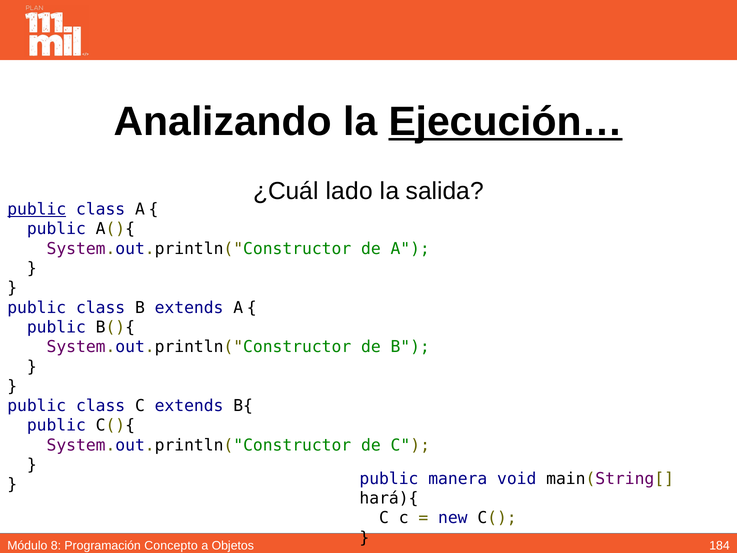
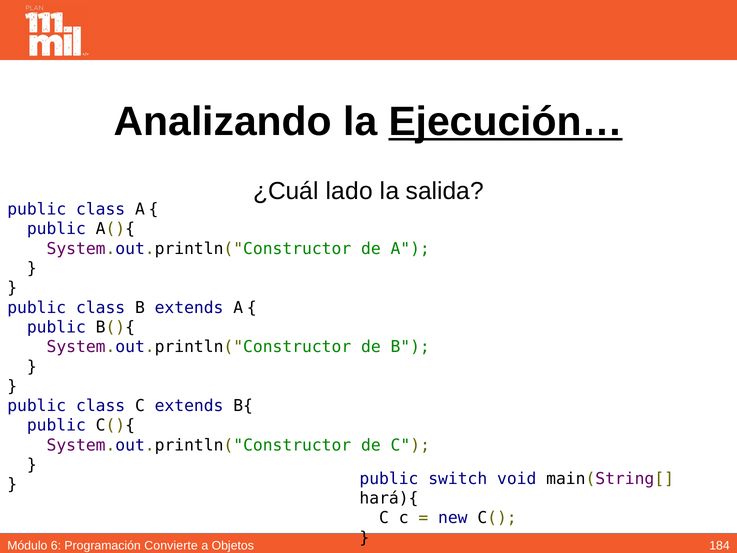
public at (37, 209) underline: present -> none
manera: manera -> switch
8: 8 -> 6
Concepto: Concepto -> Convierte
